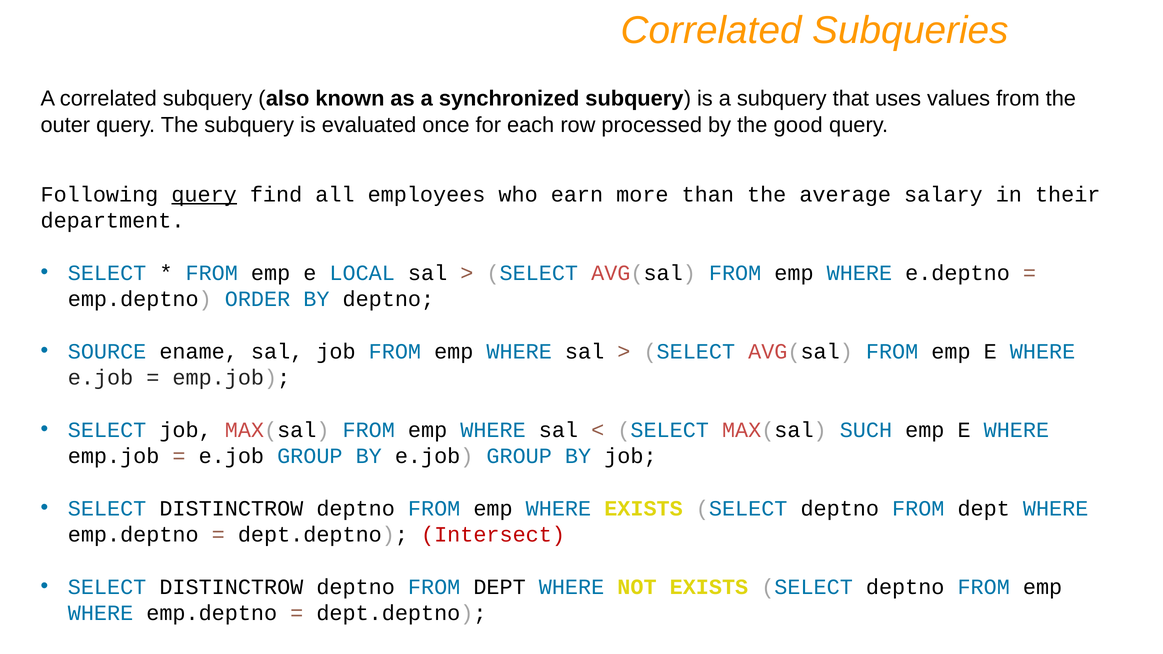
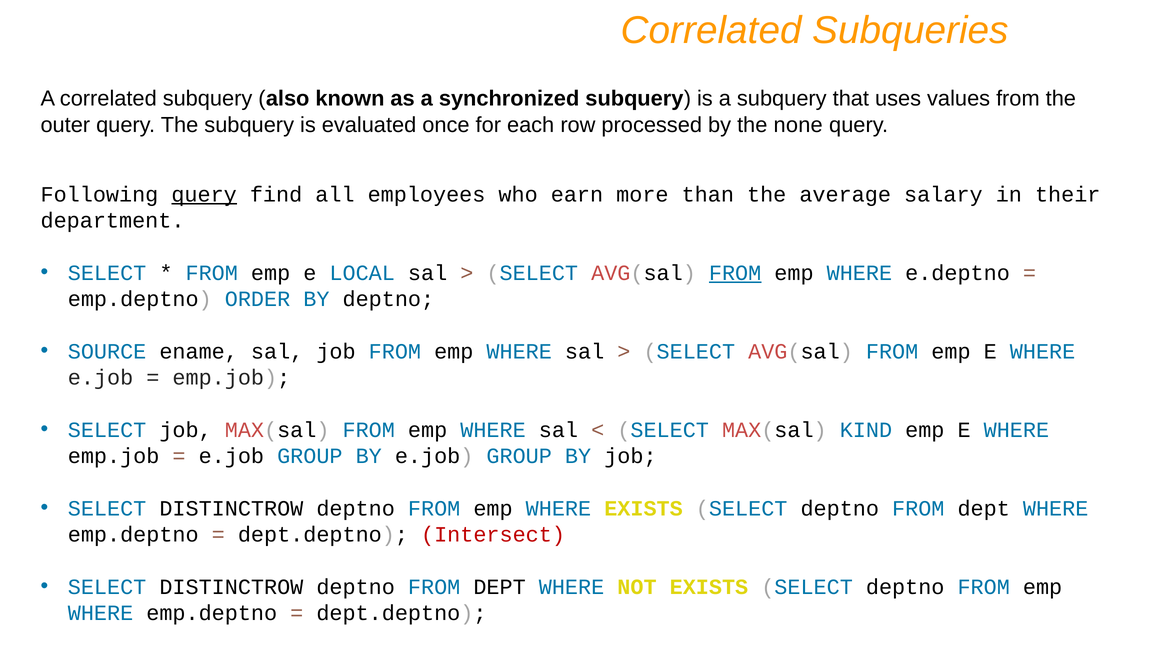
good: good -> none
FROM at (735, 273) underline: none -> present
SUCH: SUCH -> KIND
